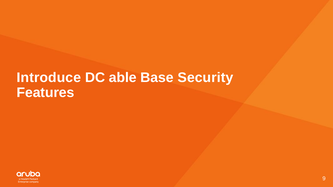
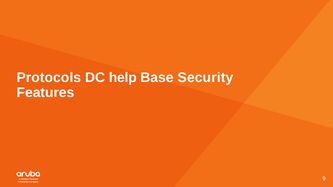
Introduce: Introduce -> Protocols
able: able -> help
